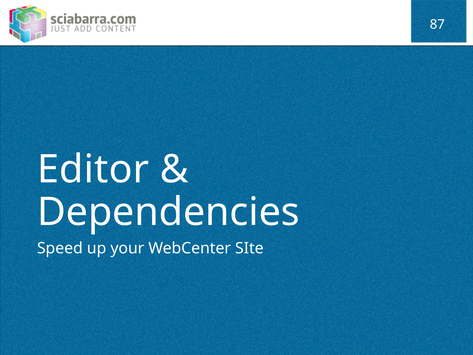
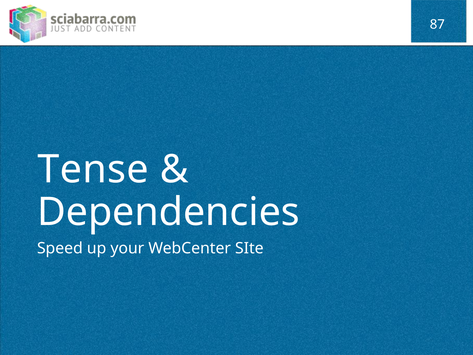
Editor: Editor -> Tense
